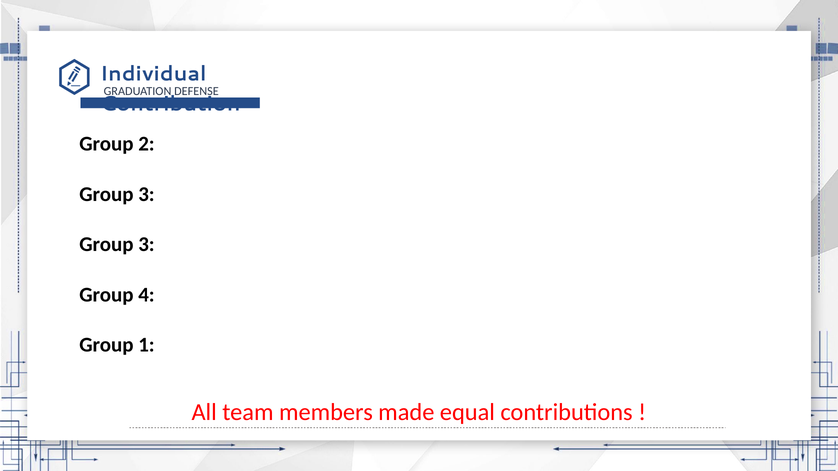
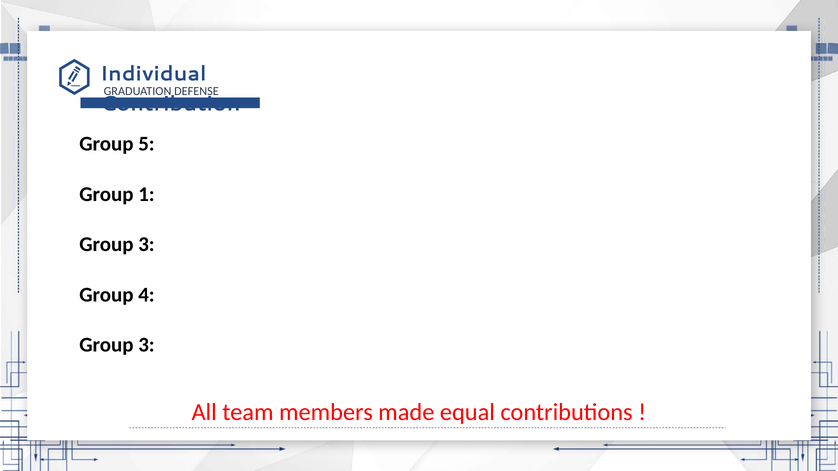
2: 2 -> 5
3 at (146, 194): 3 -> 1
1 at (146, 345): 1 -> 3
